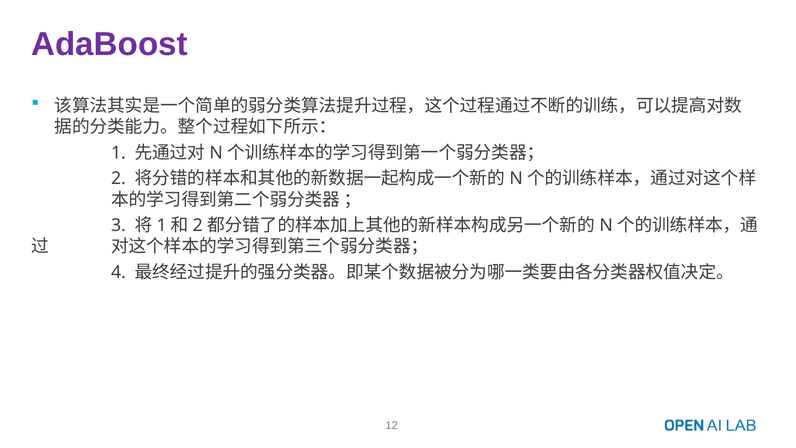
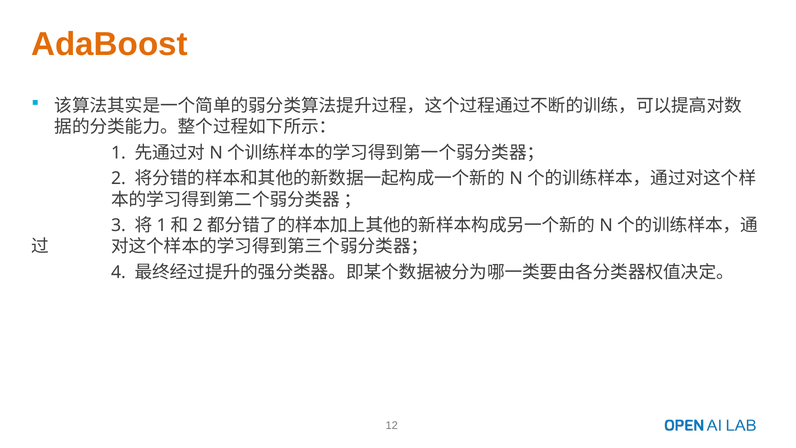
AdaBoost colour: purple -> orange
